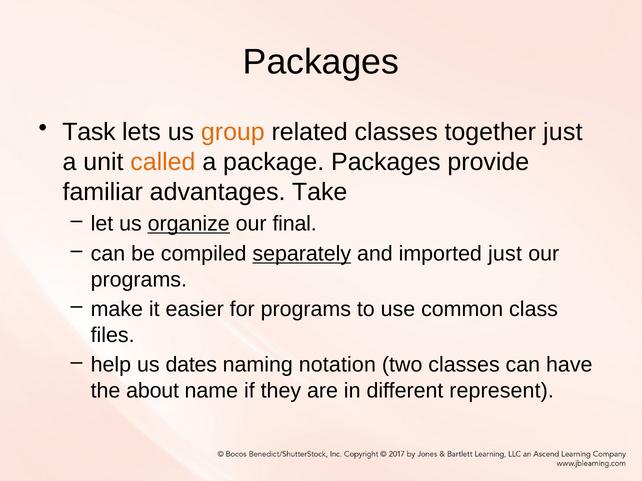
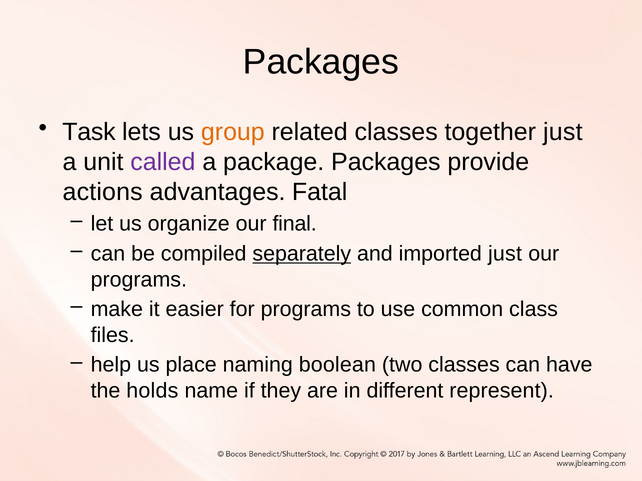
called colour: orange -> purple
familiar: familiar -> actions
Take: Take -> Fatal
organize underline: present -> none
dates: dates -> place
notation: notation -> boolean
about: about -> holds
